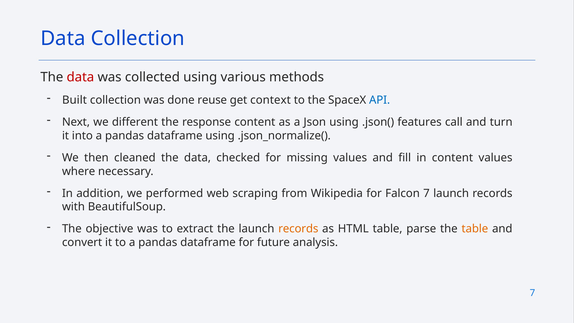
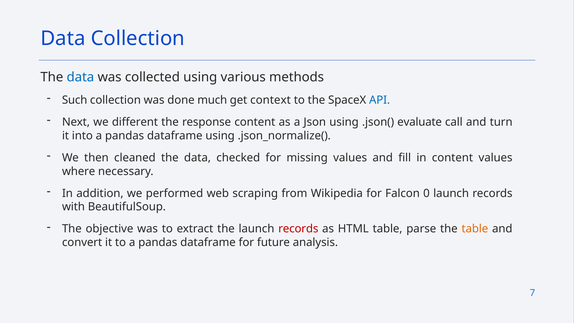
data at (80, 77) colour: red -> blue
Built: Built -> Such
reuse: reuse -> much
features: features -> evaluate
Falcon 7: 7 -> 0
records at (298, 229) colour: orange -> red
